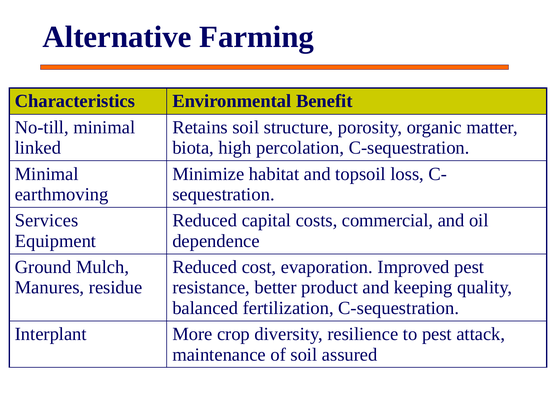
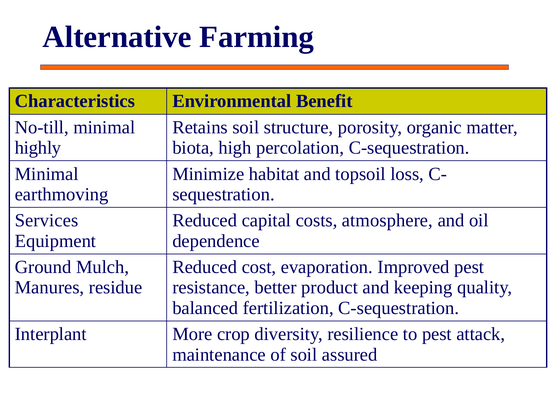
linked: linked -> highly
commercial: commercial -> atmosphere
